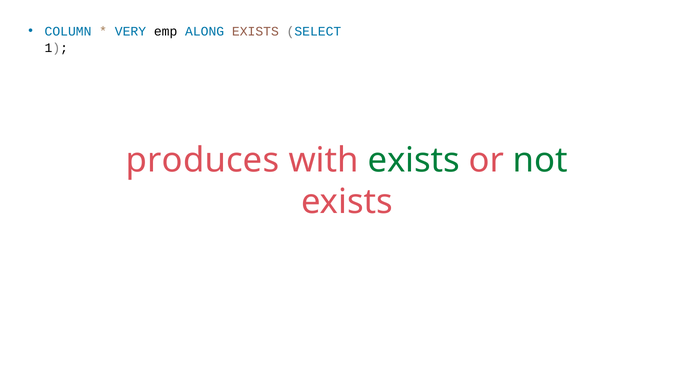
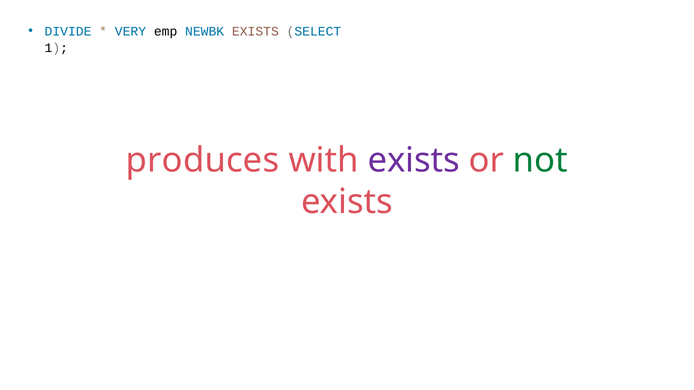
COLUMN: COLUMN -> DIVIDE
ALONG: ALONG -> NEWBK
exists at (414, 160) colour: green -> purple
